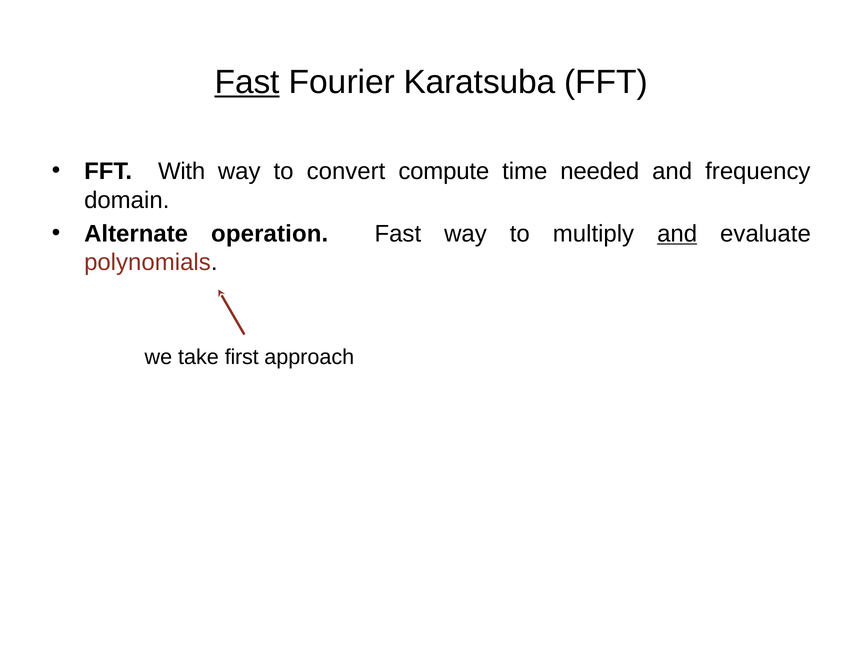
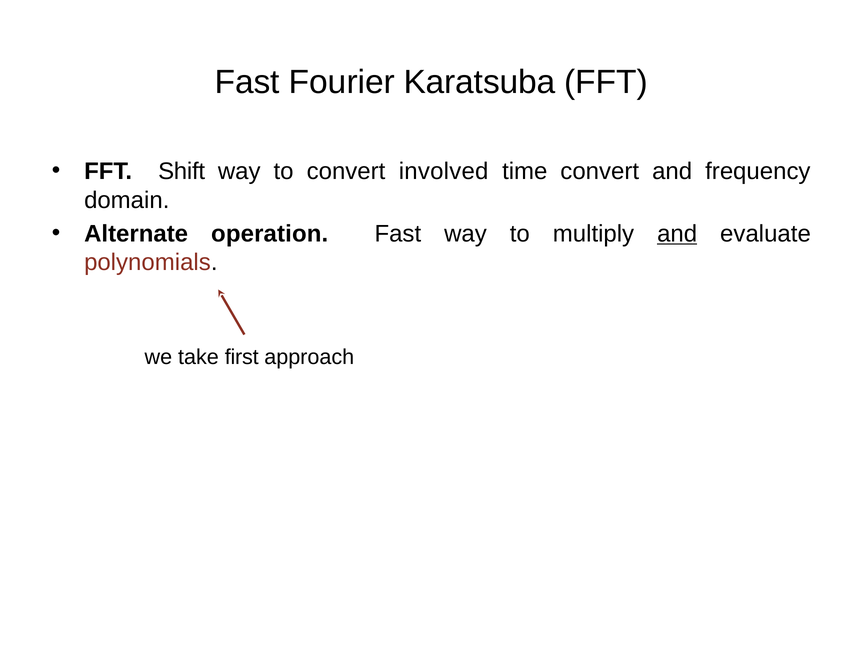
Fast at (247, 82) underline: present -> none
With: With -> Shift
compute: compute -> involved
time needed: needed -> convert
